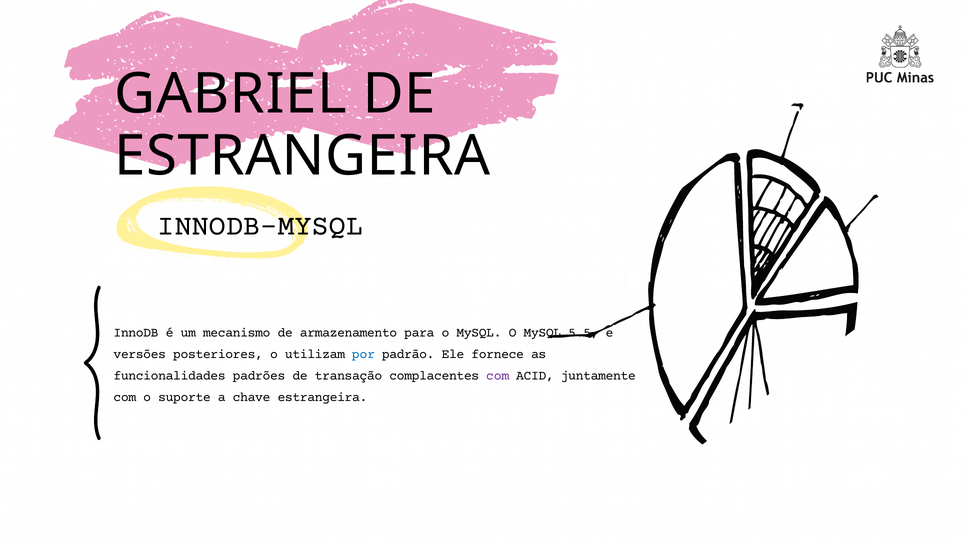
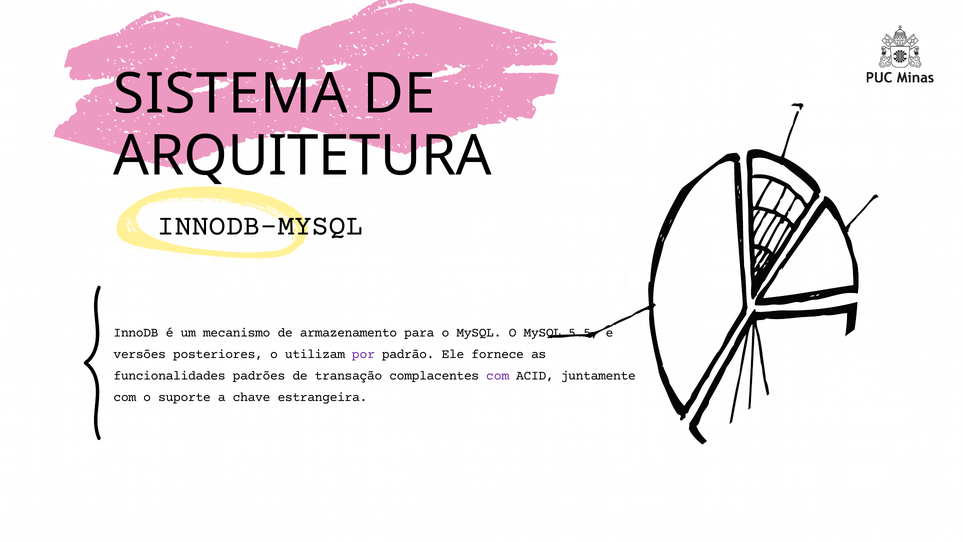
GABRIEL: GABRIEL -> SISTEMA
ESTRANGEIRA at (302, 156): ESTRANGEIRA -> ARQUITETURA
por colour: blue -> purple
